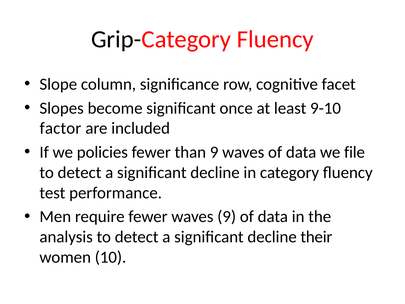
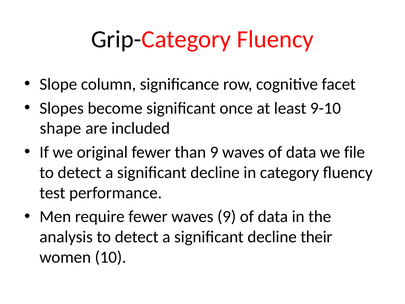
factor: factor -> shape
policies: policies -> original
